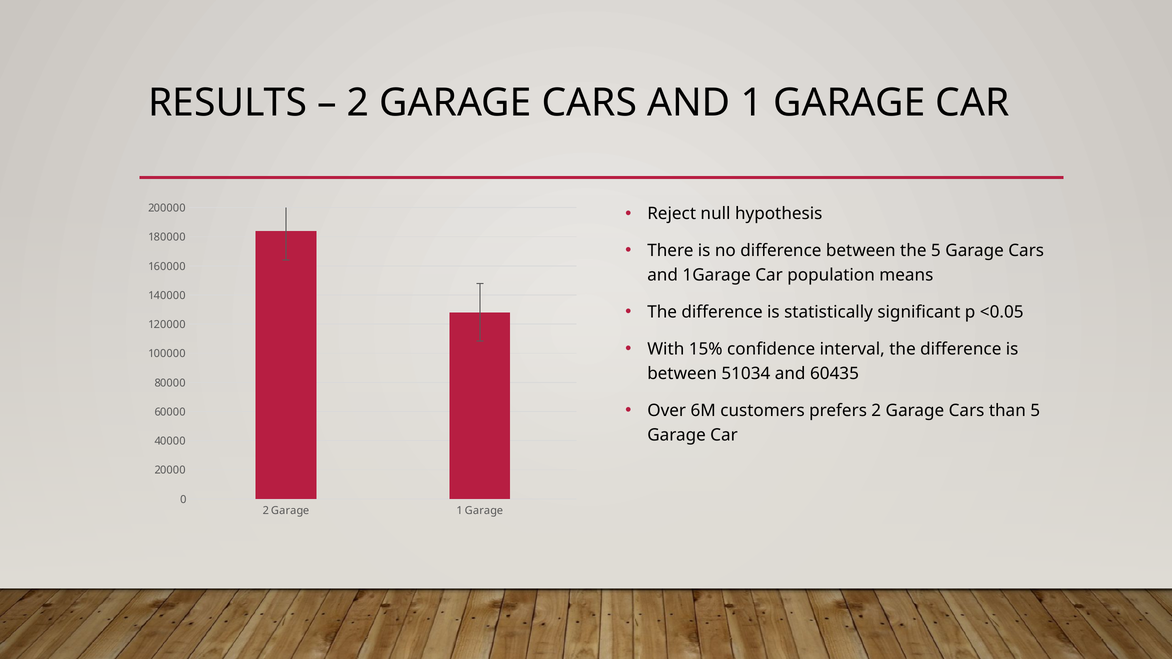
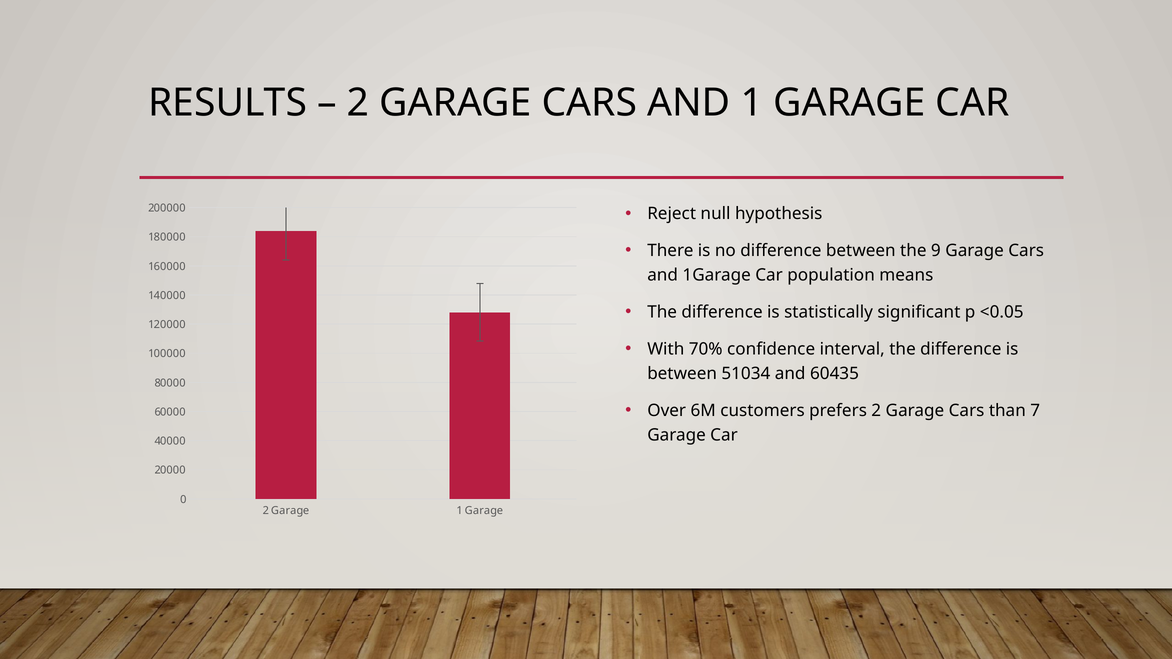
the 5: 5 -> 9
15%: 15% -> 70%
than 5: 5 -> 7
